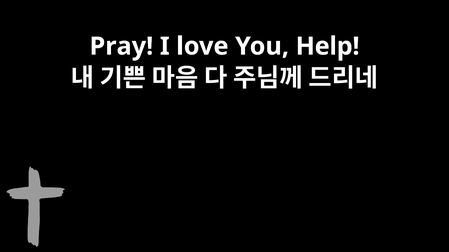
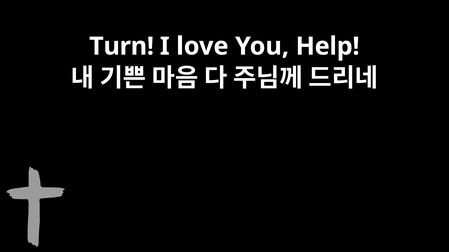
Pray: Pray -> Turn
